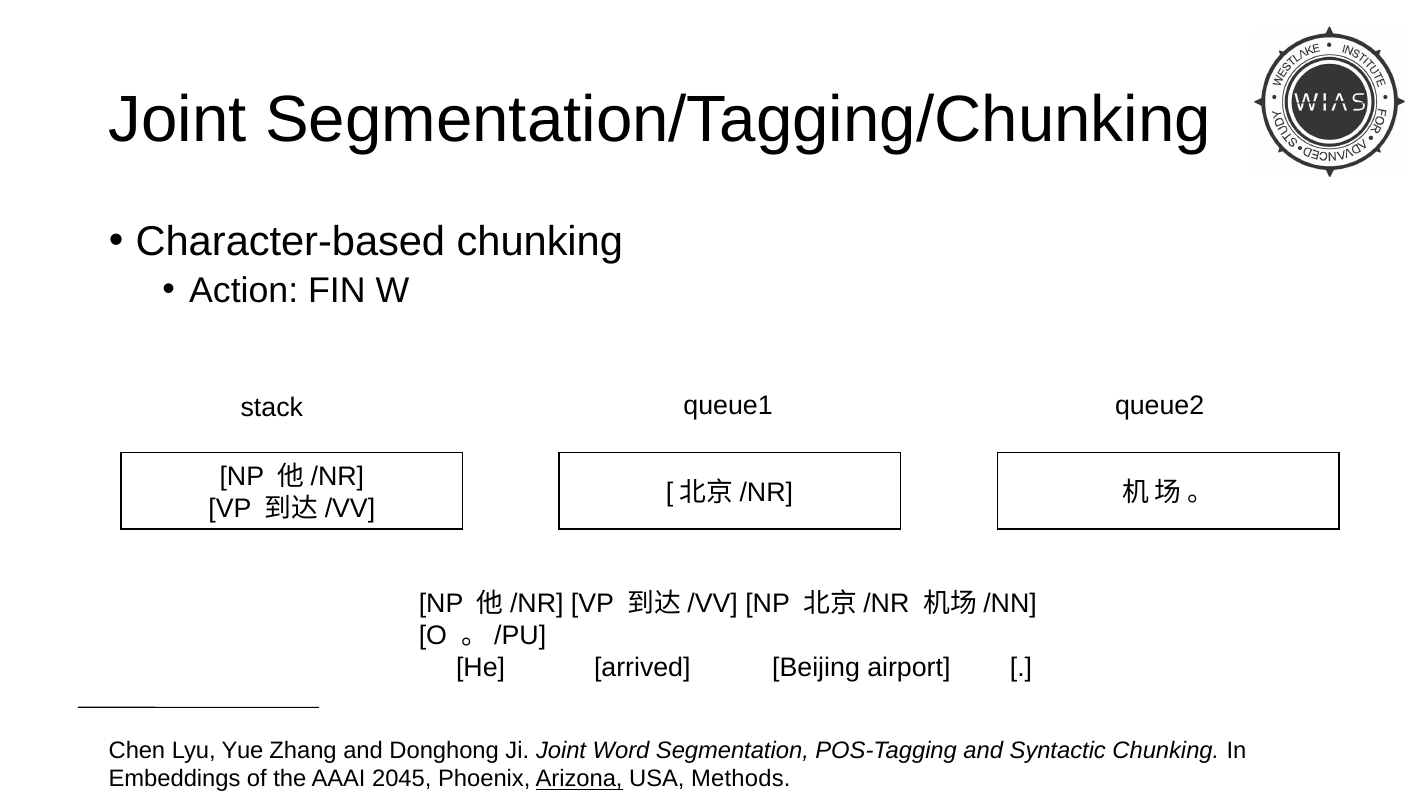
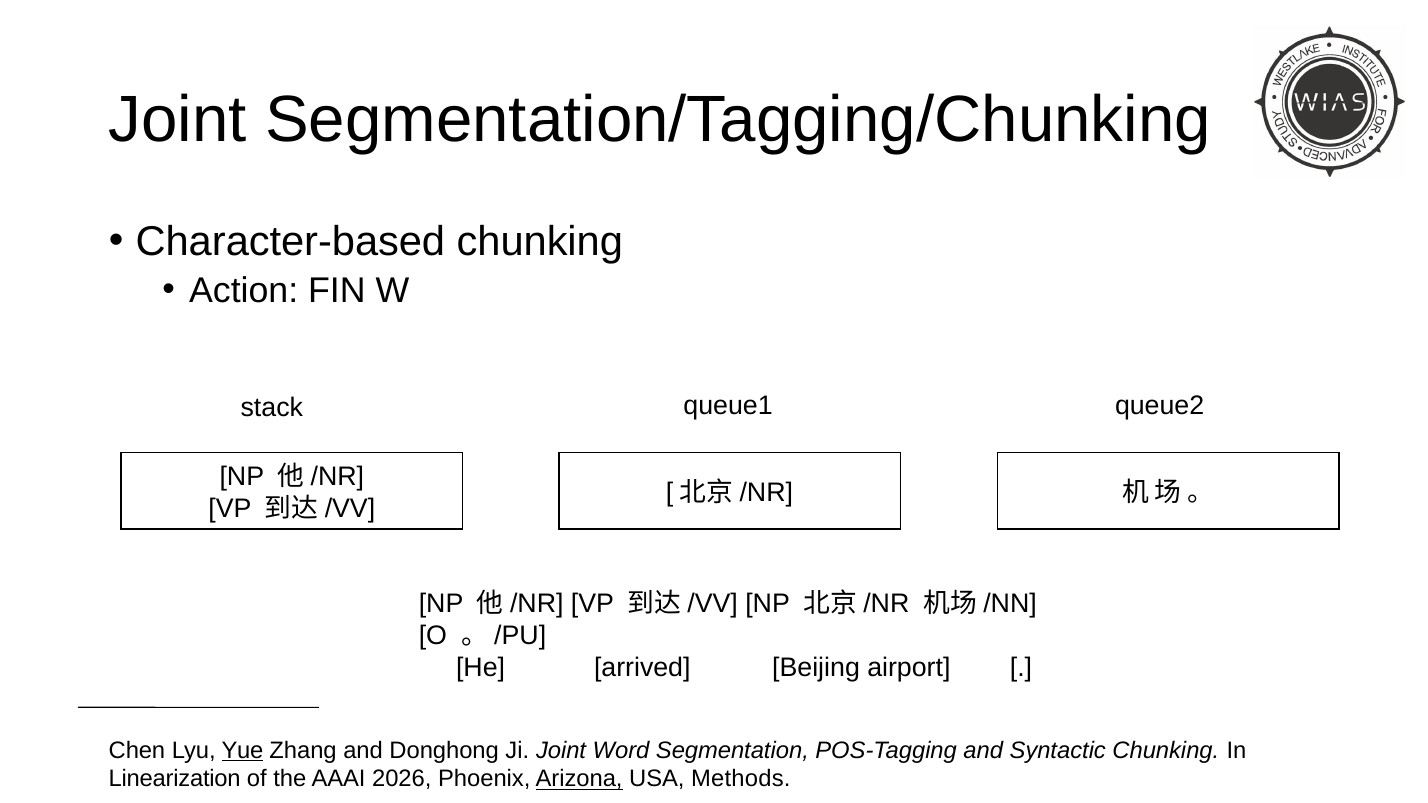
Yue underline: none -> present
Embeddings: Embeddings -> Linearization
2045: 2045 -> 2026
